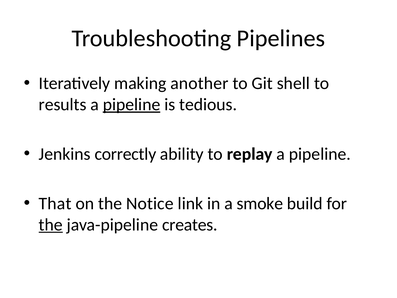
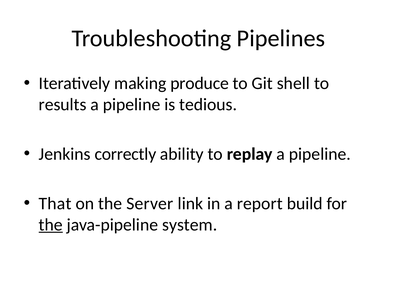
another: another -> produce
pipeline at (132, 104) underline: present -> none
Notice: Notice -> Server
smoke: smoke -> report
creates: creates -> system
